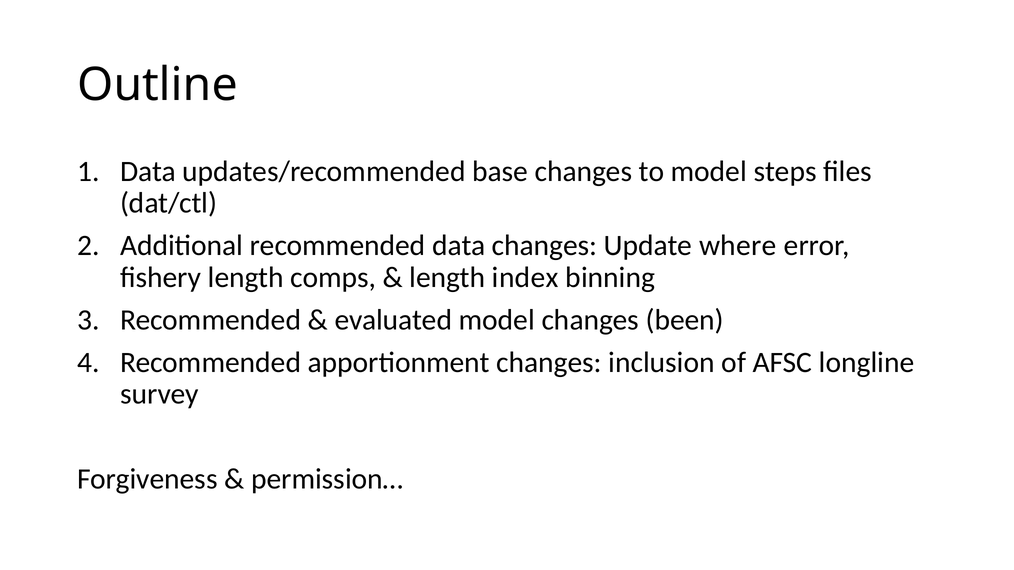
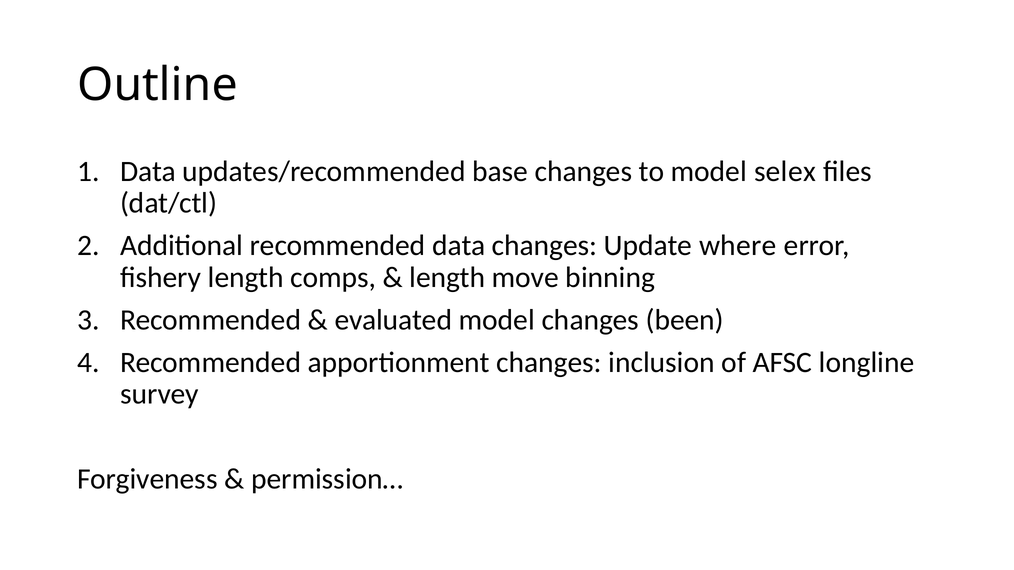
steps: steps -> selex
index: index -> move
